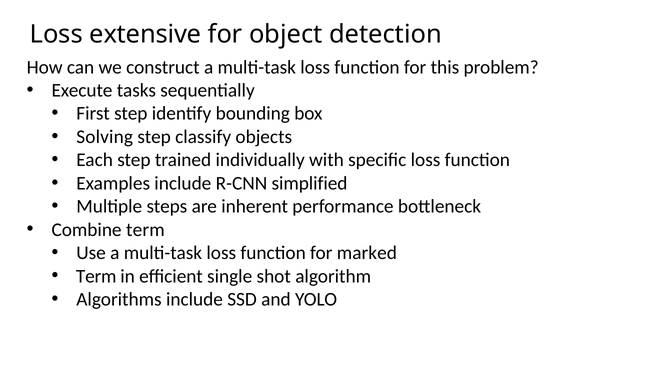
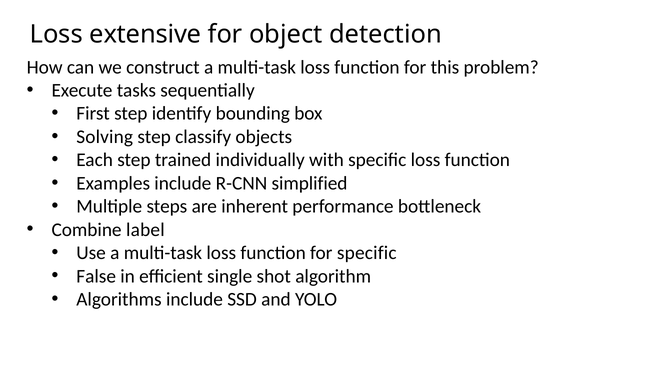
Combine term: term -> label
for marked: marked -> specific
Term at (96, 276): Term -> False
